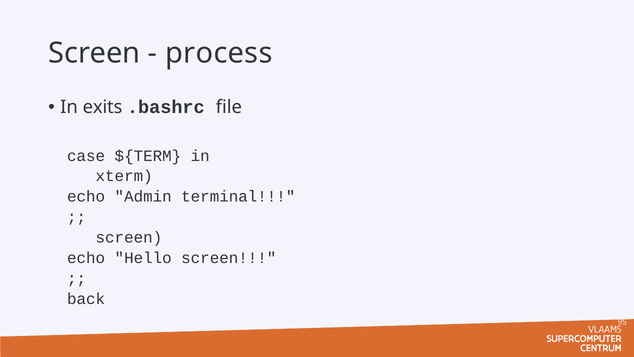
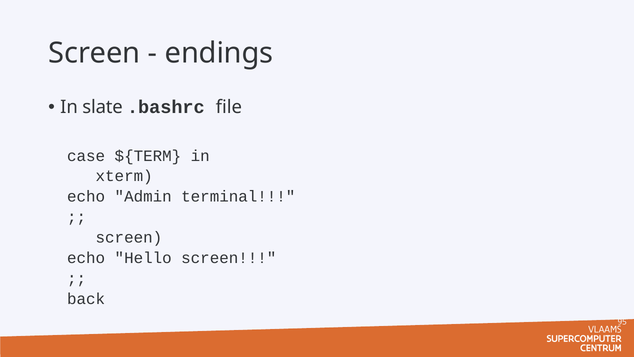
process: process -> endings
exits: exits -> slate
